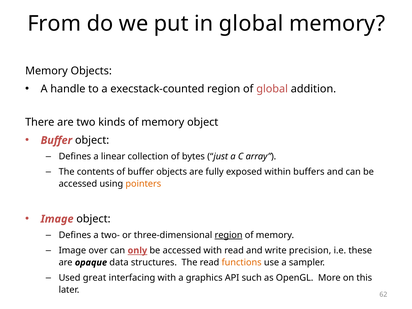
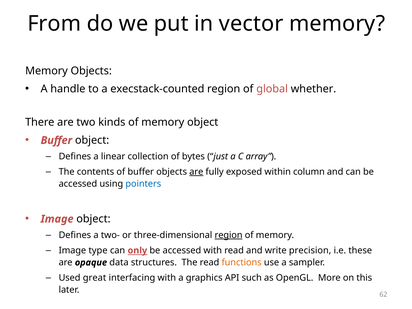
in global: global -> vector
addition: addition -> whether
are at (196, 172) underline: none -> present
buffers: buffers -> column
pointers colour: orange -> blue
over: over -> type
